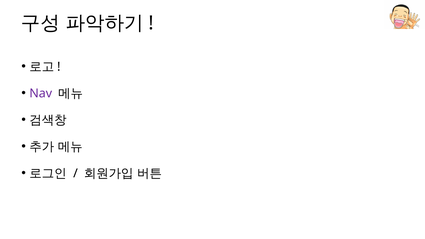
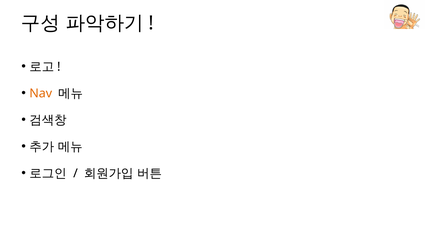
Nav colour: purple -> orange
